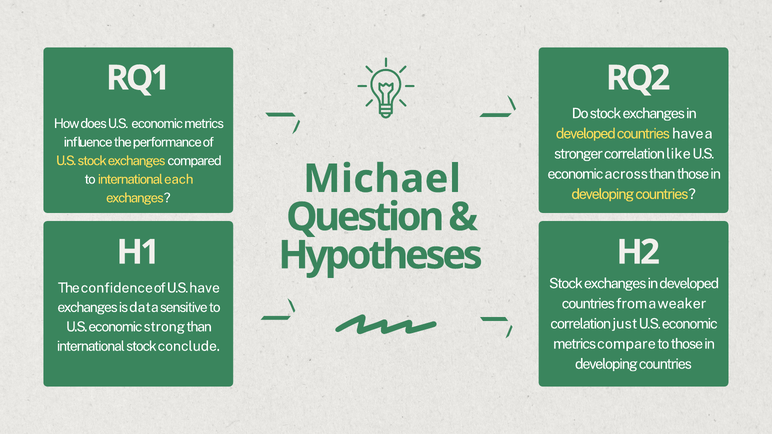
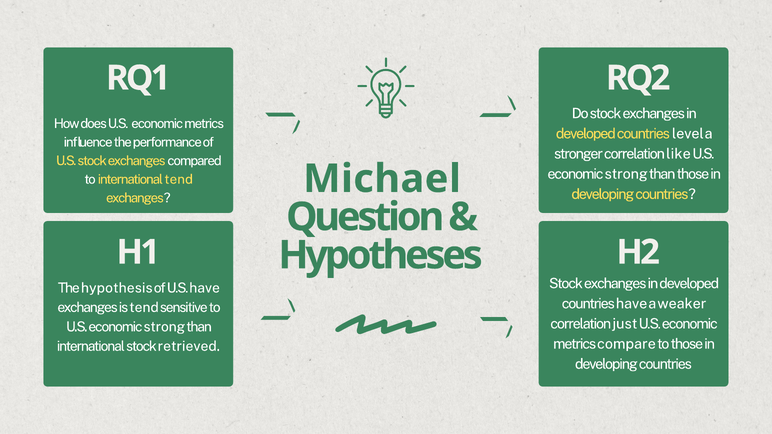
countries have: have -> level
across at (626, 174): across -> strong
international each: each -> tend
confidence: confidence -> hypothesis
countries from: from -> have
is data: data -> tend
conclude: conclude -> retrieved
